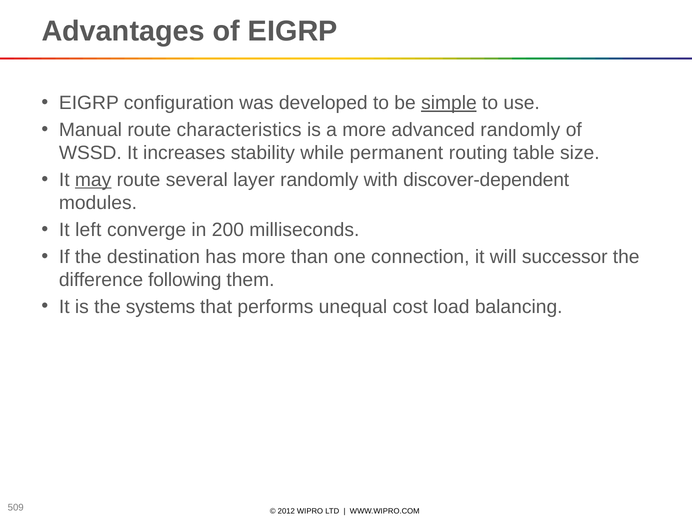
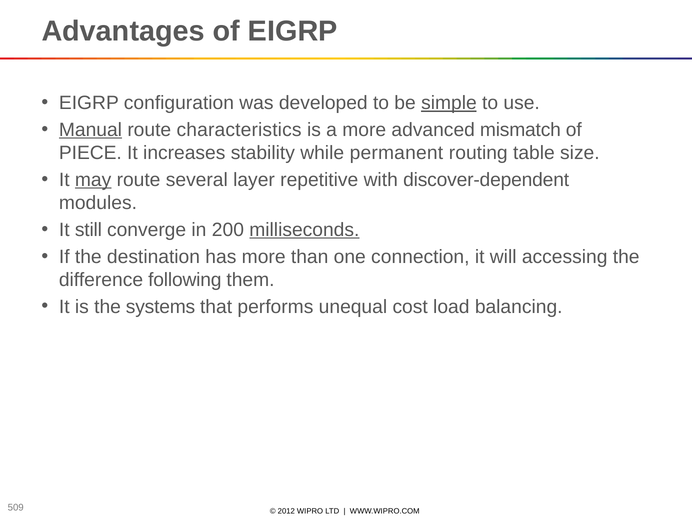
Manual underline: none -> present
advanced randomly: randomly -> mismatch
WSSD: WSSD -> PIECE
layer randomly: randomly -> repetitive
left: left -> still
milliseconds underline: none -> present
successor: successor -> accessing
